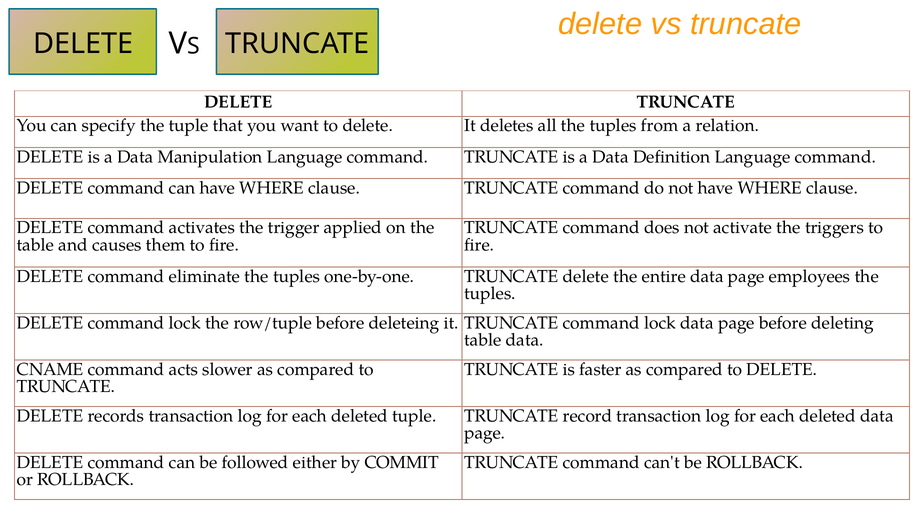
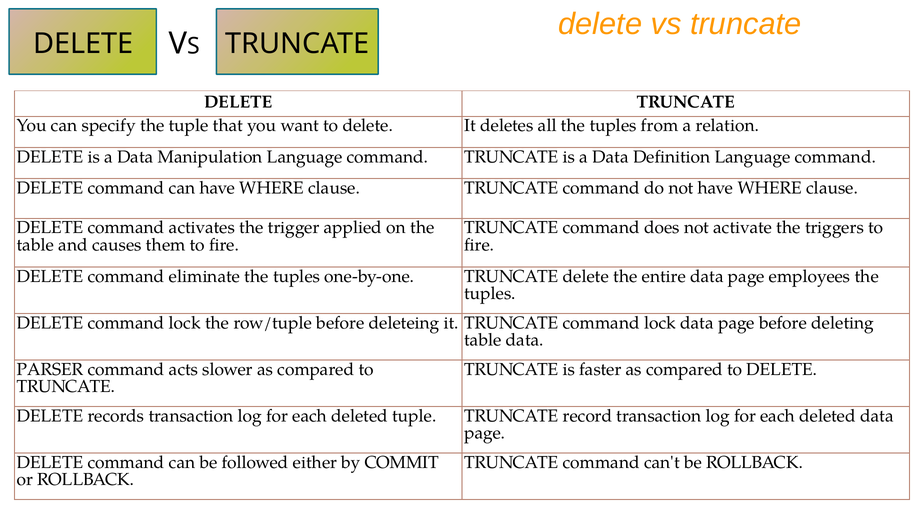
CNAME: CNAME -> PARSER
